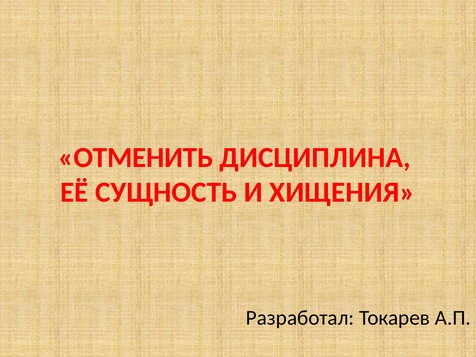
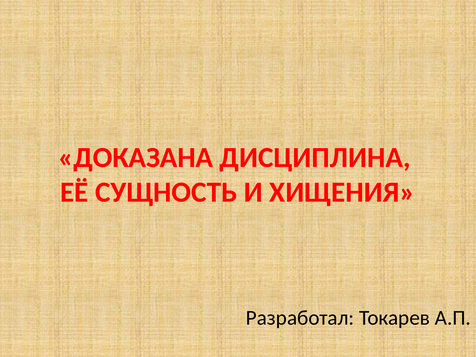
ОТМЕНИТЬ: ОТМЕНИТЬ -> ДОКАЗАНА
